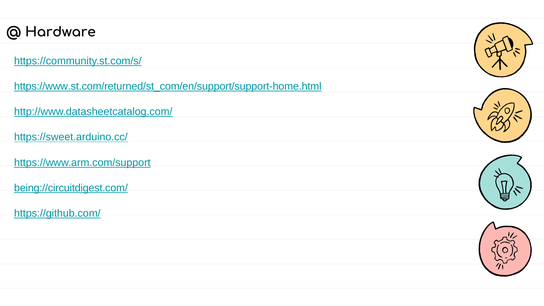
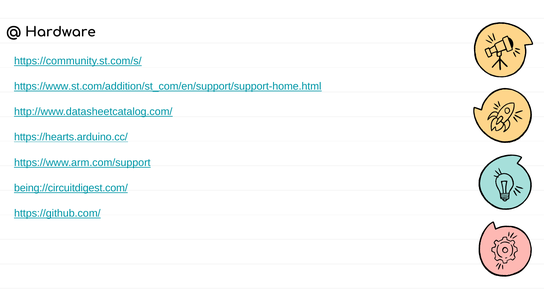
https://www.st.com/returned/st_com/en/support/support-home.html: https://www.st.com/returned/st_com/en/support/support-home.html -> https://www.st.com/addition/st_com/en/support/support-home.html
https://sweet.arduino.cc/: https://sweet.arduino.cc/ -> https://hearts.arduino.cc/
